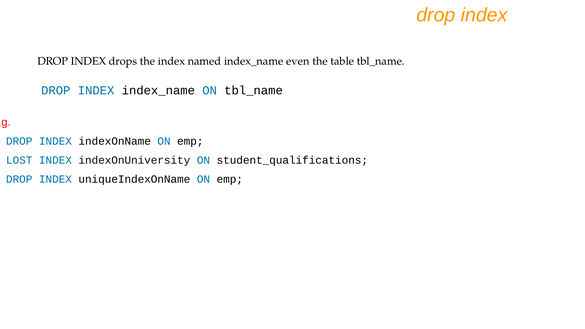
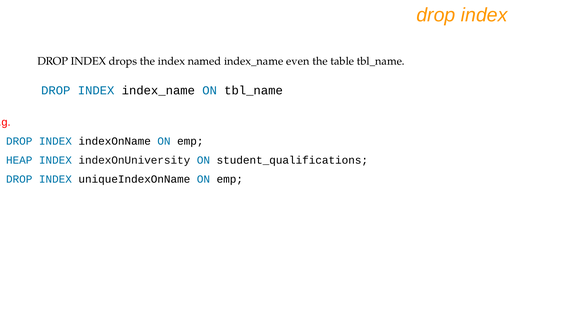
LOST: LOST -> HEAP
